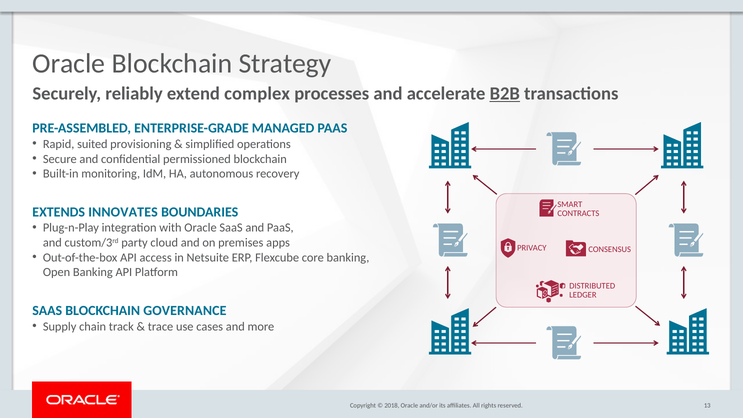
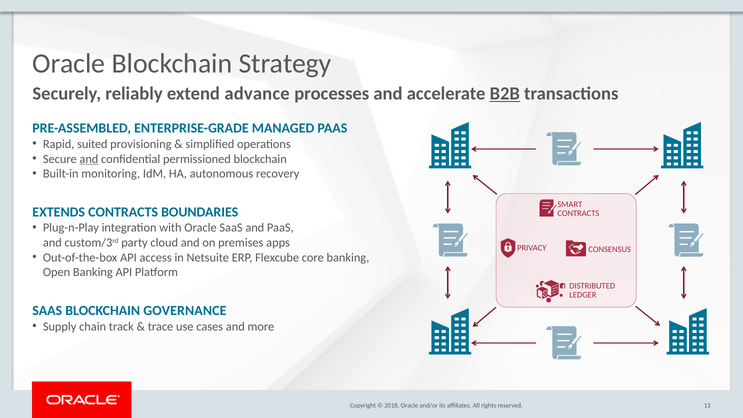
complex: complex -> advance
and at (89, 159) underline: none -> present
EXTENDS INNOVATES: INNOVATES -> CONTRACTS
